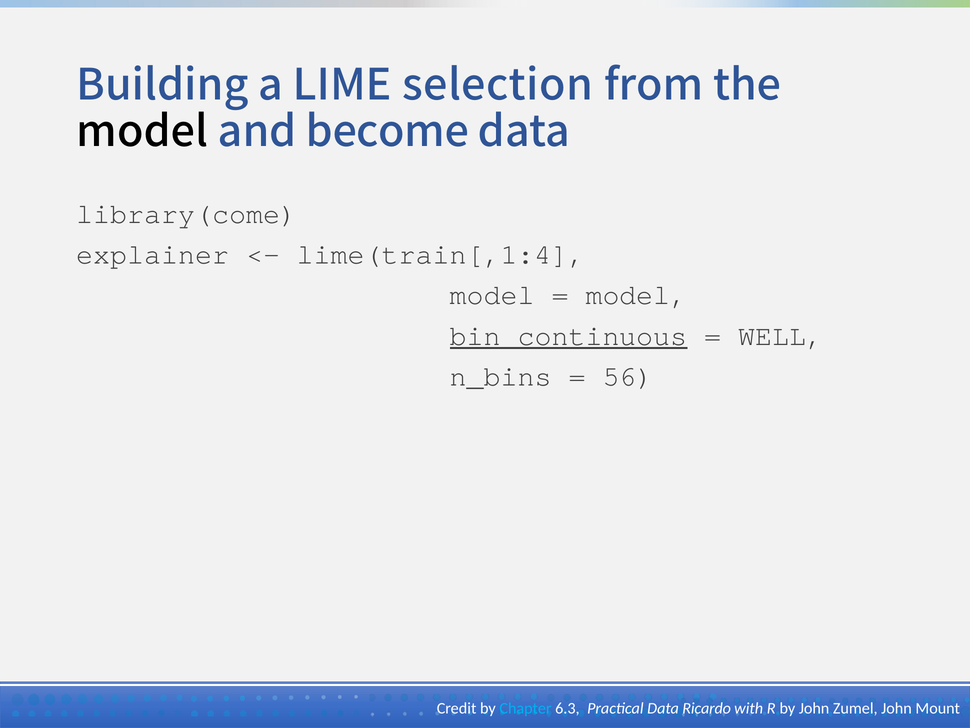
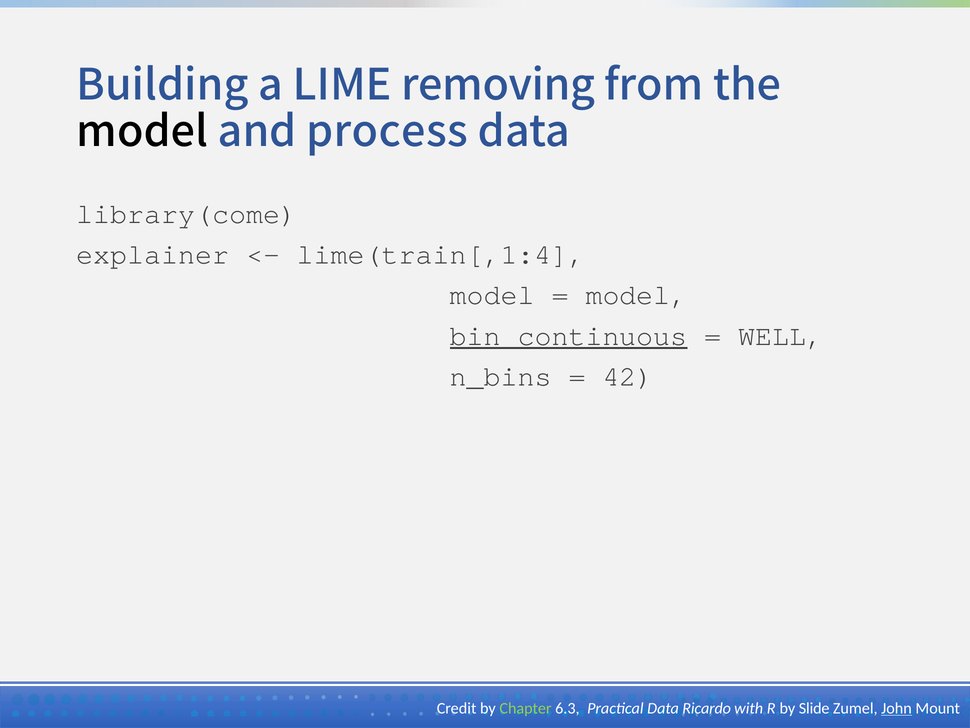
selection: selection -> removing
become: become -> process
56: 56 -> 42
Chapter colour: light blue -> light green
by John: John -> Slide
John at (896, 708) underline: none -> present
